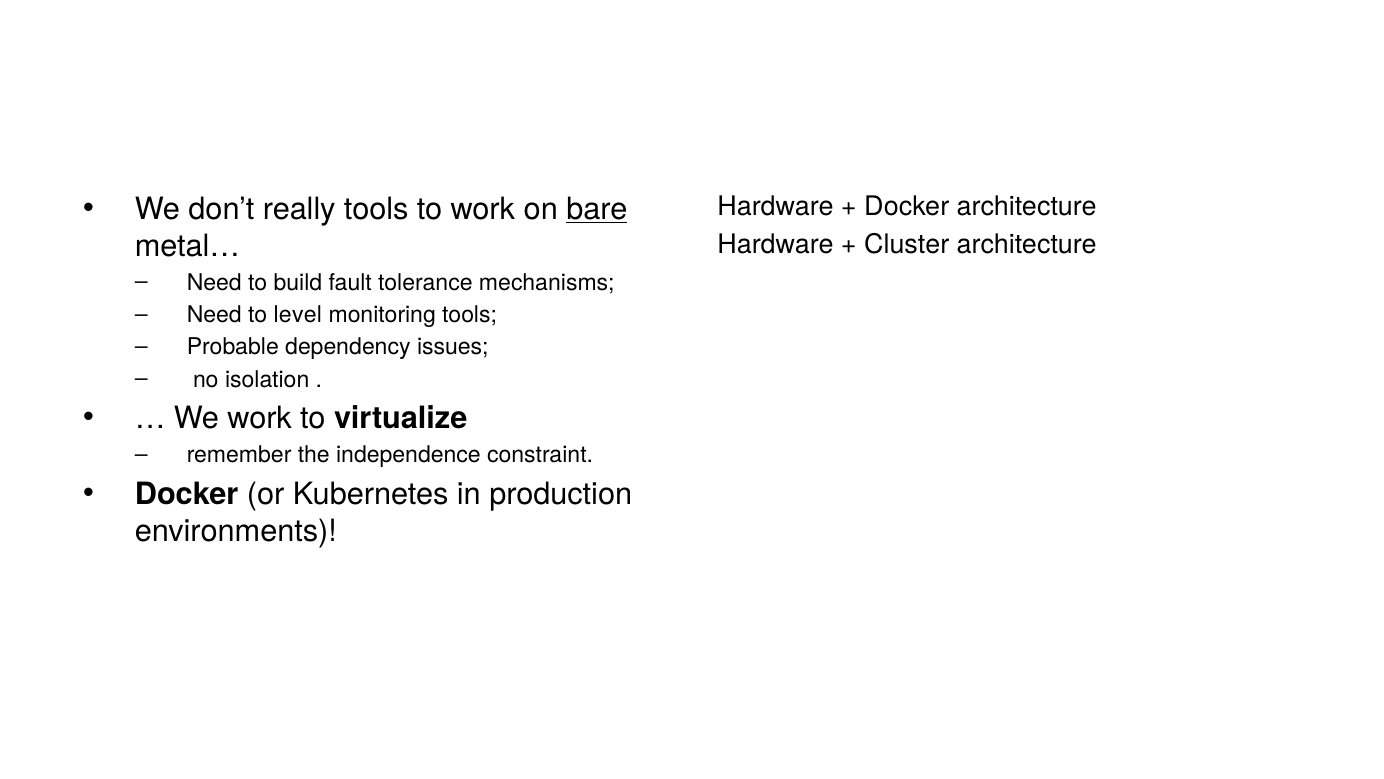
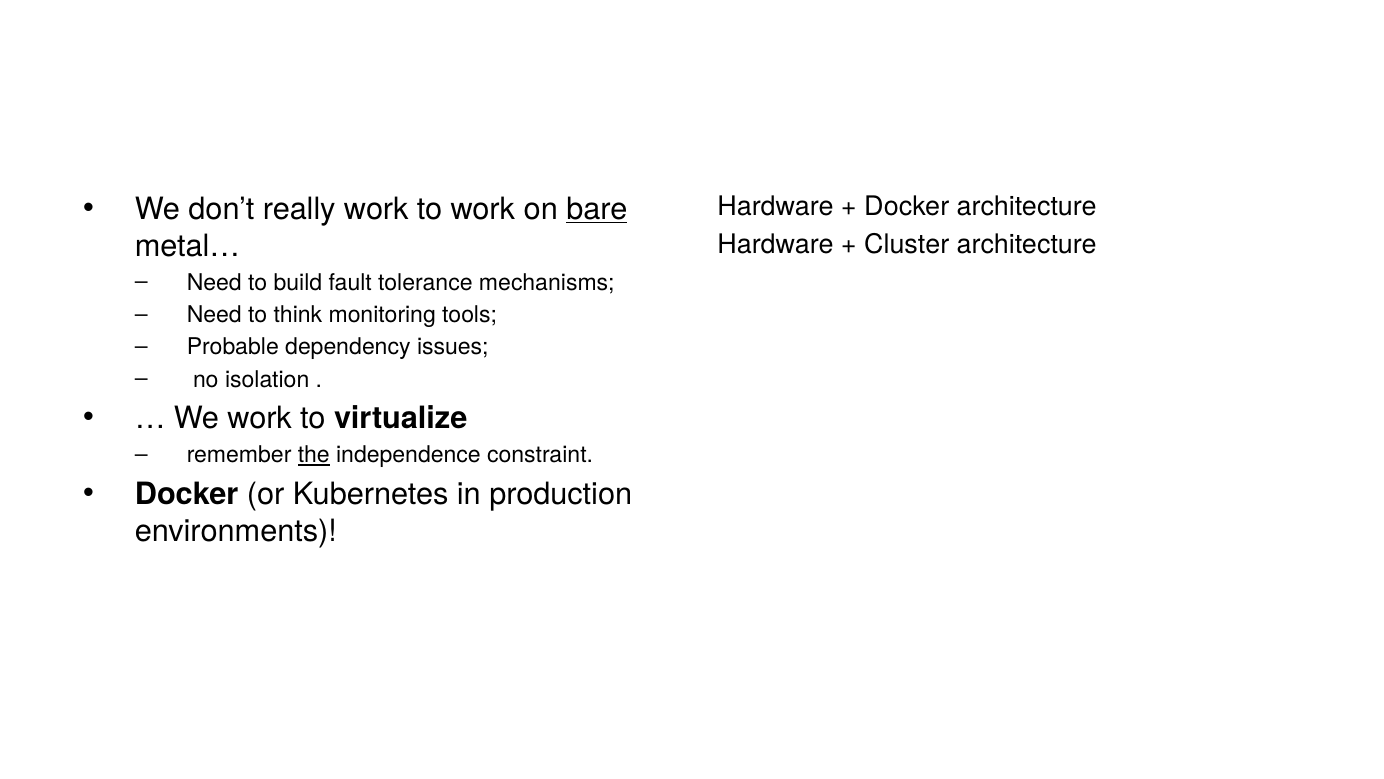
really tools: tools -> work
level: level -> think
the underline: none -> present
